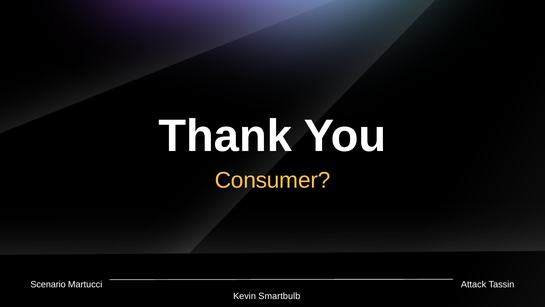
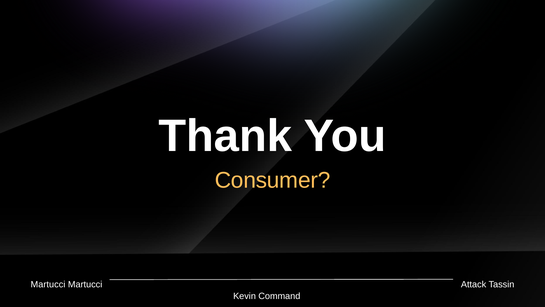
Scenario at (48, 284): Scenario -> Martucci
Smartbulb: Smartbulb -> Command
